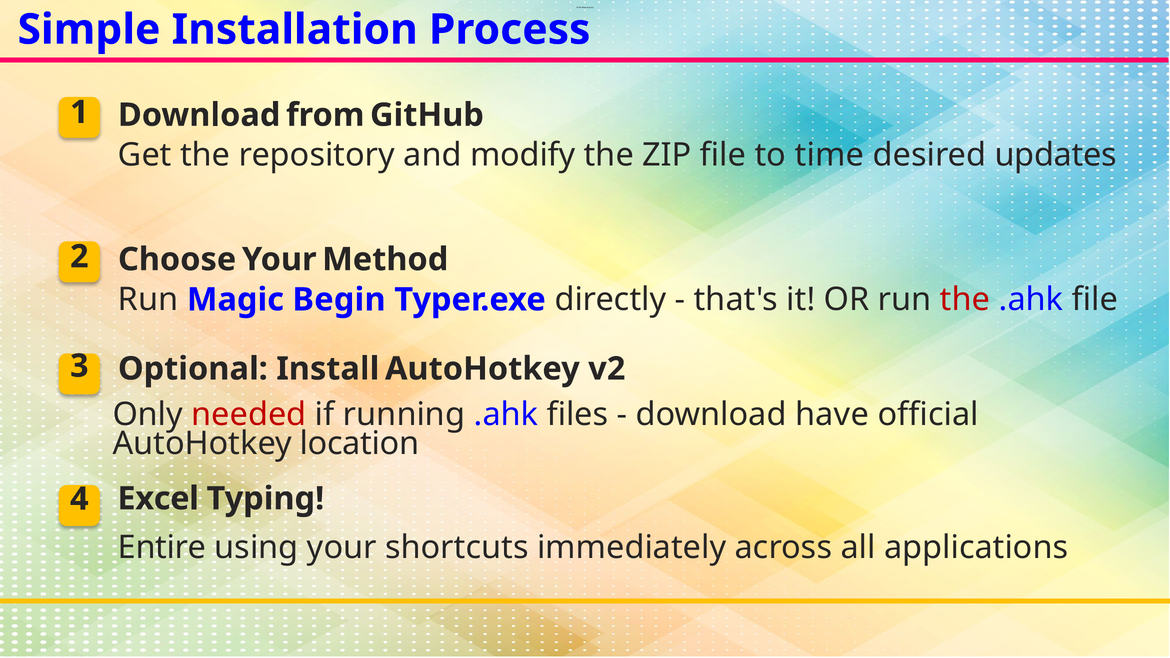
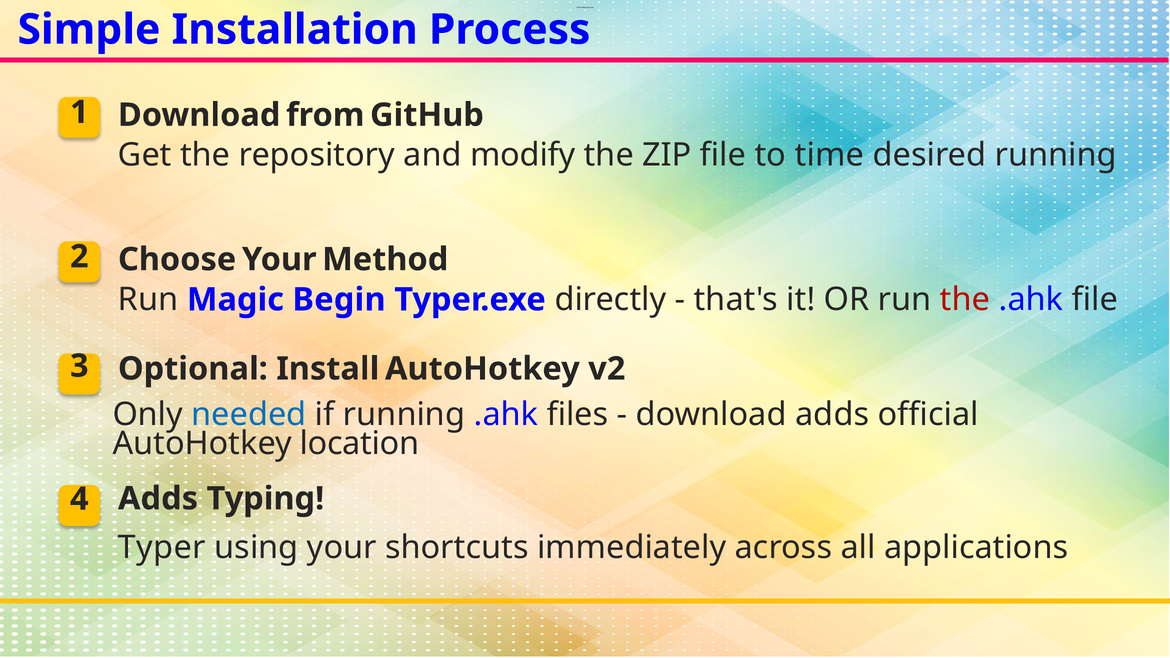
desired updates: updates -> running
needed colour: red -> blue
download have: have -> adds
4 Excel: Excel -> Adds
Entire: Entire -> Typer
